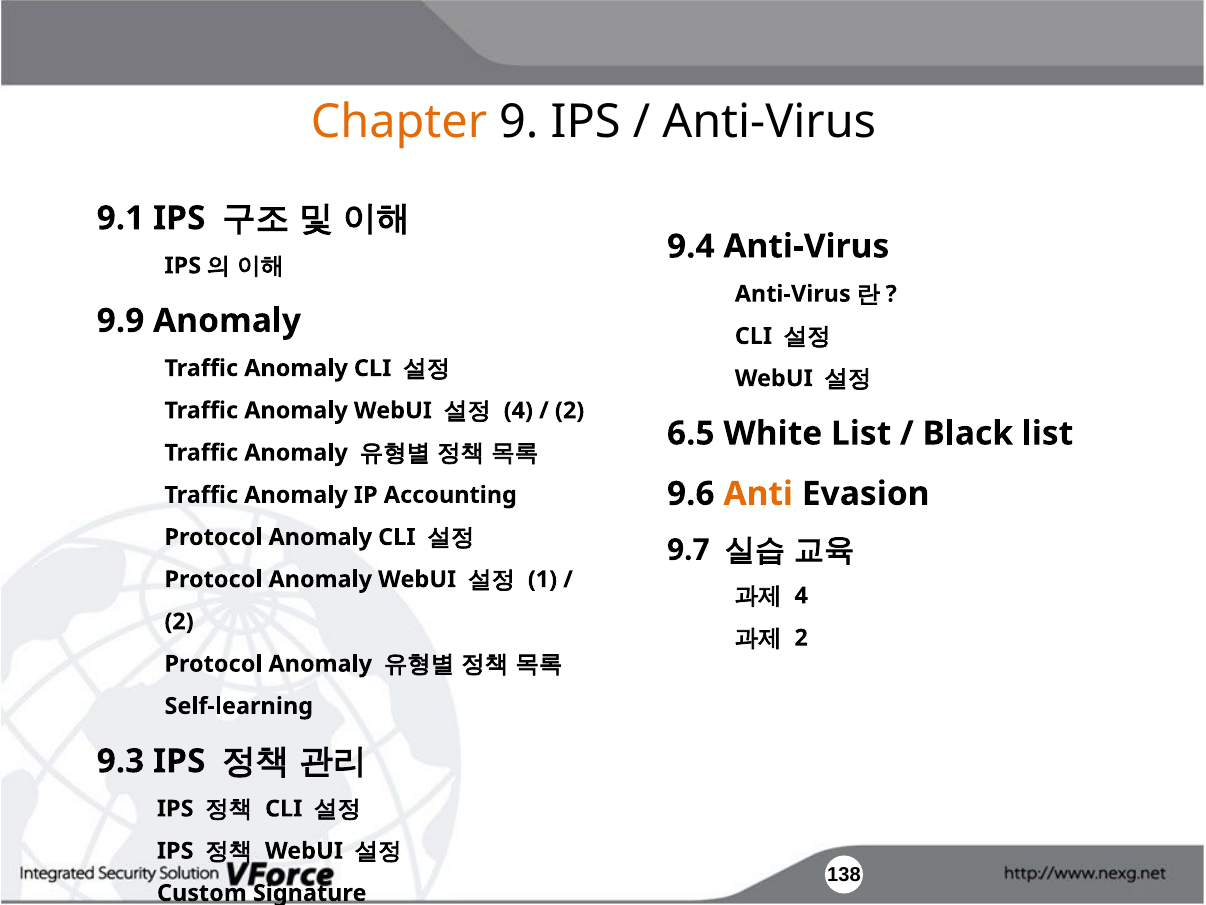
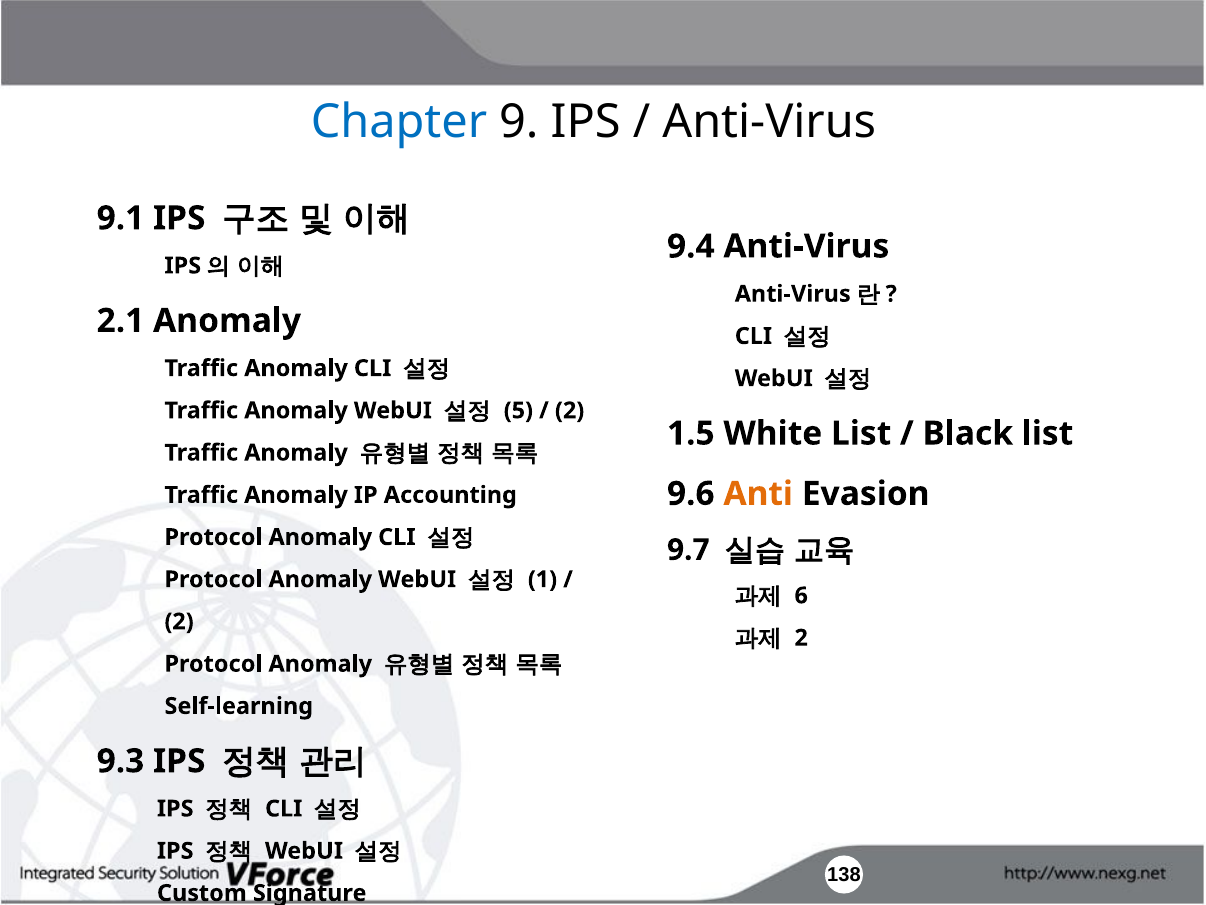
Chapter colour: orange -> blue
9.9: 9.9 -> 2.1
4 at (518, 410): 4 -> 5
6.5: 6.5 -> 1.5
4 at (801, 595): 4 -> 6
